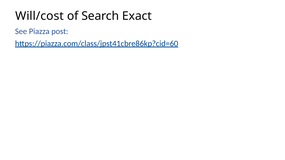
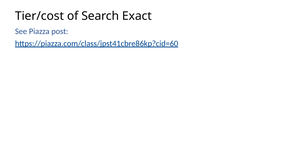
Will/cost: Will/cost -> Tier/cost
